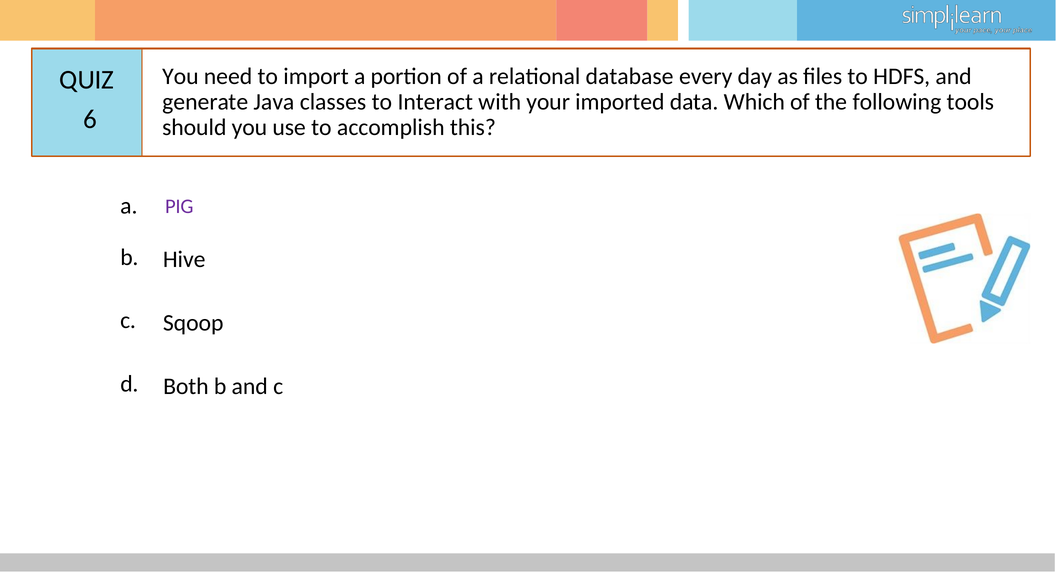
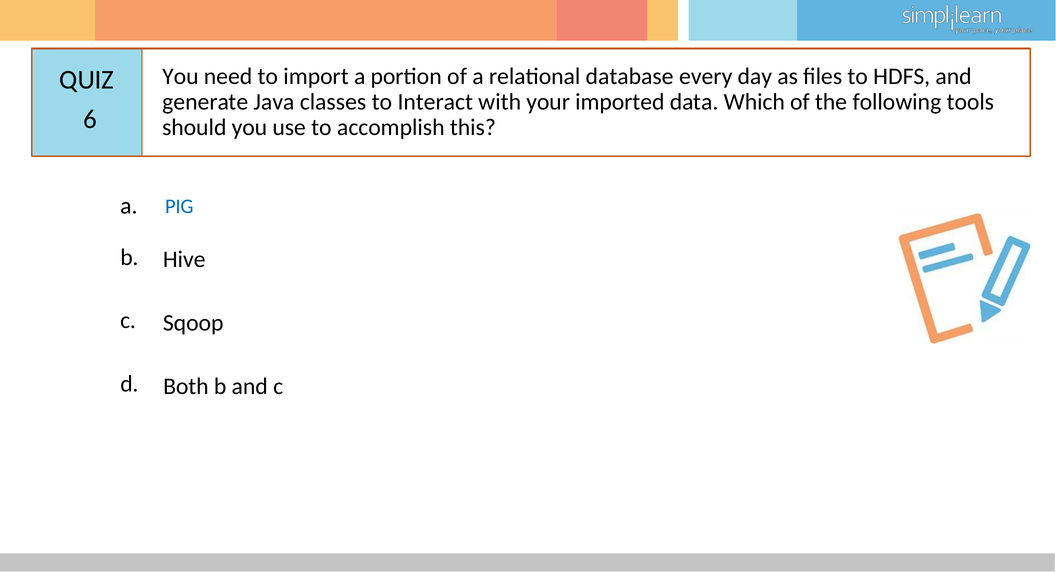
PIG colour: purple -> blue
